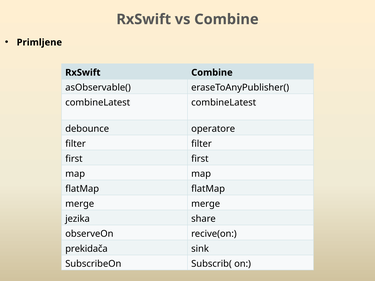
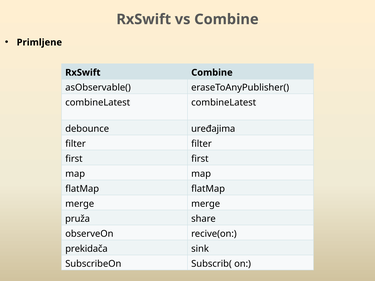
operatore: operatore -> uređajima
jezika: jezika -> pruža
